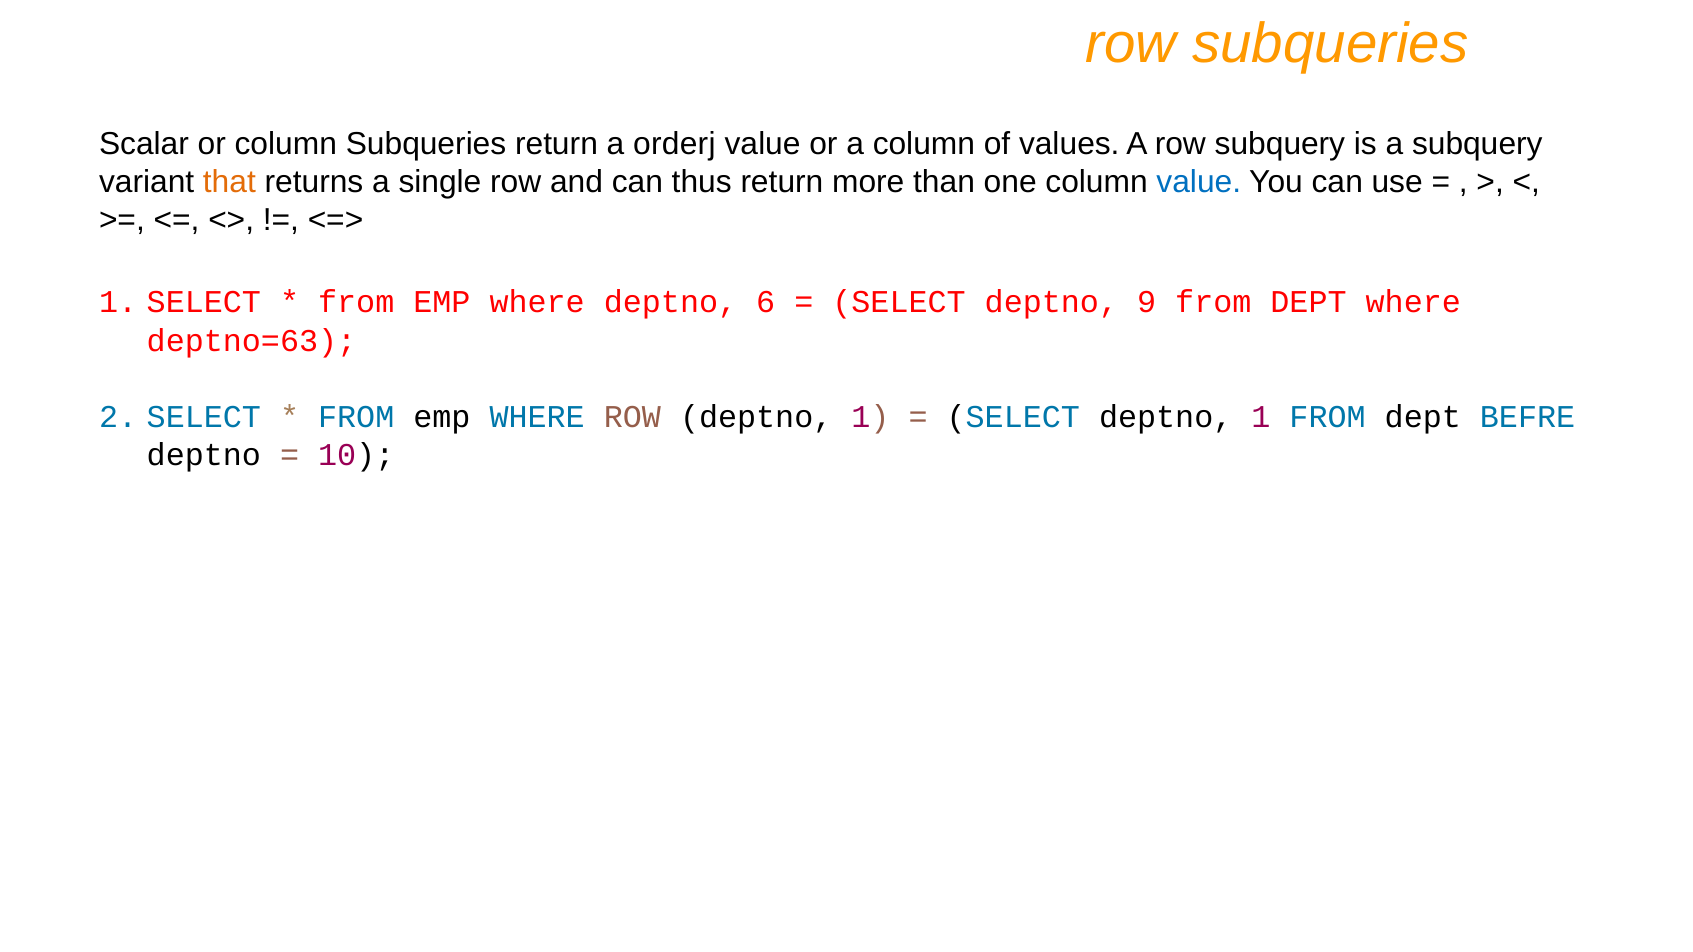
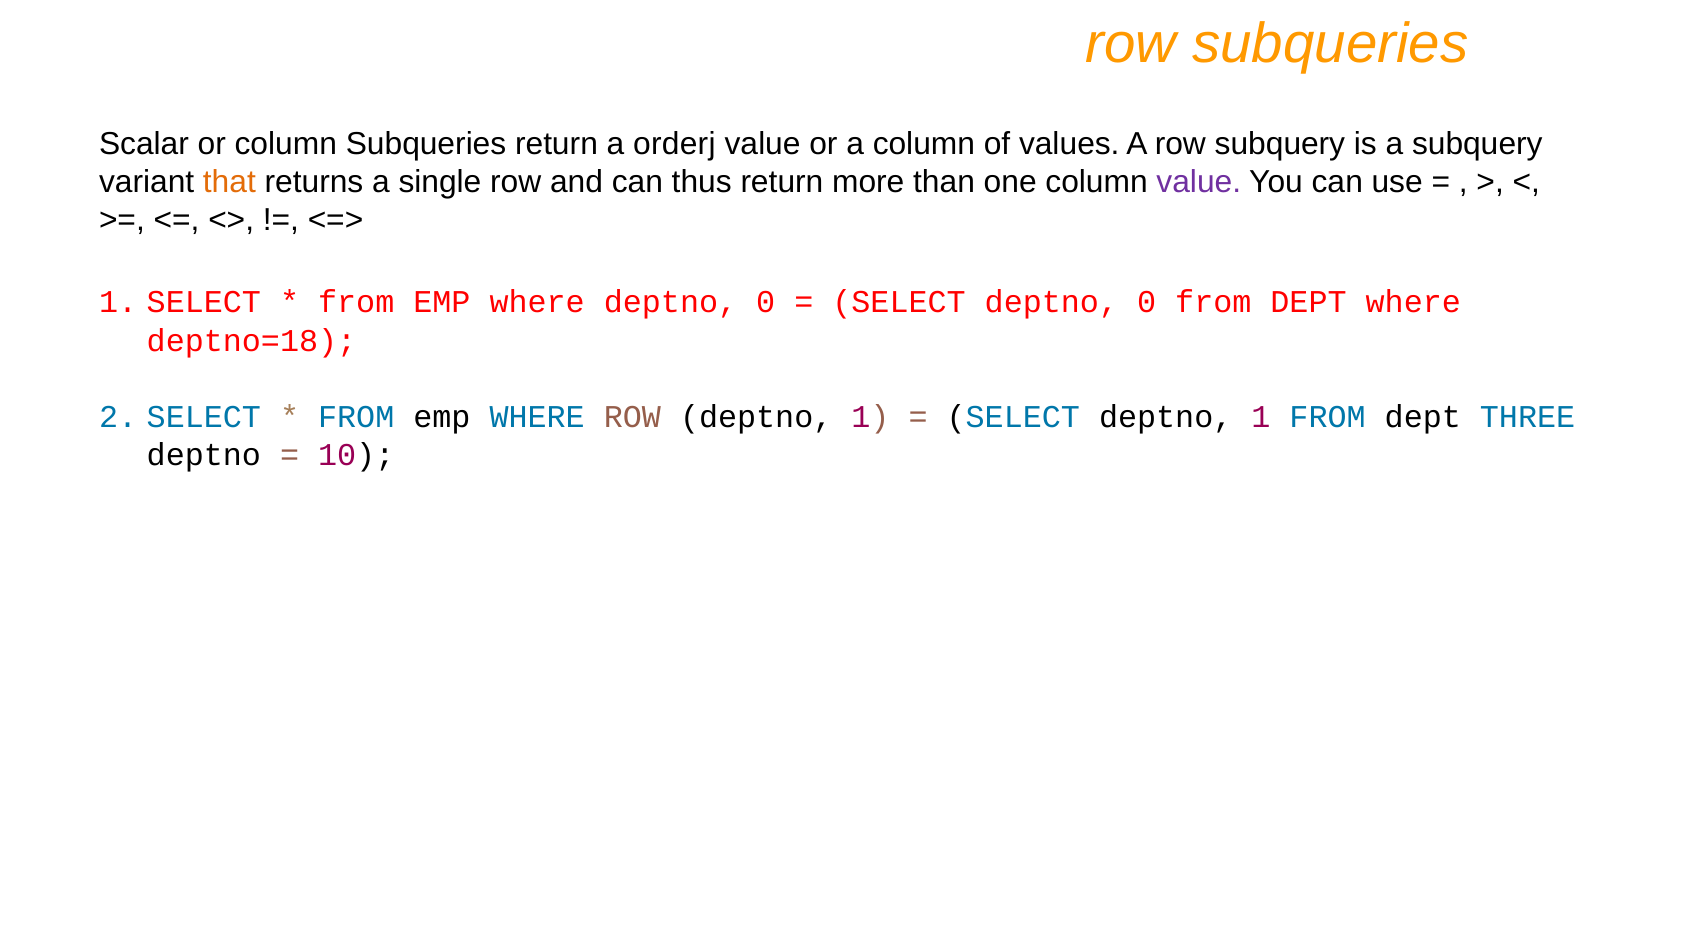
value at (1199, 182) colour: blue -> purple
where deptno 6: 6 -> 0
SELECT deptno 9: 9 -> 0
deptno=63: deptno=63 -> deptno=18
BEFRE: BEFRE -> THREE
